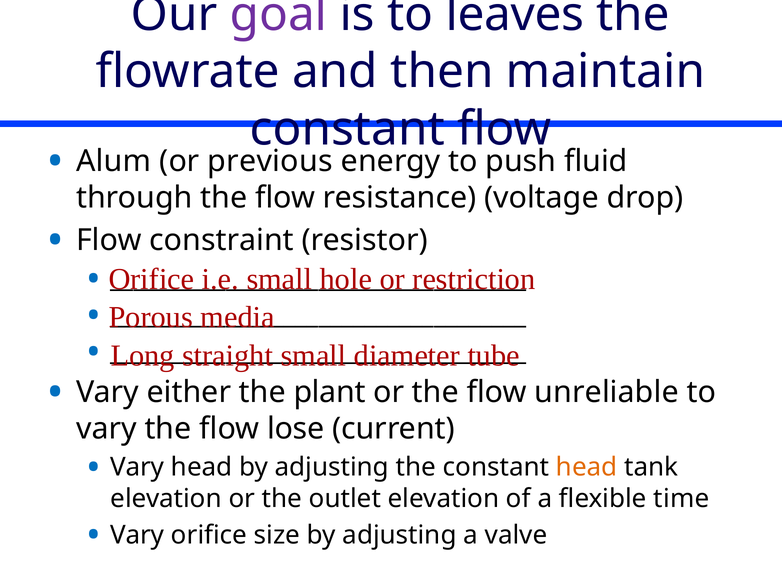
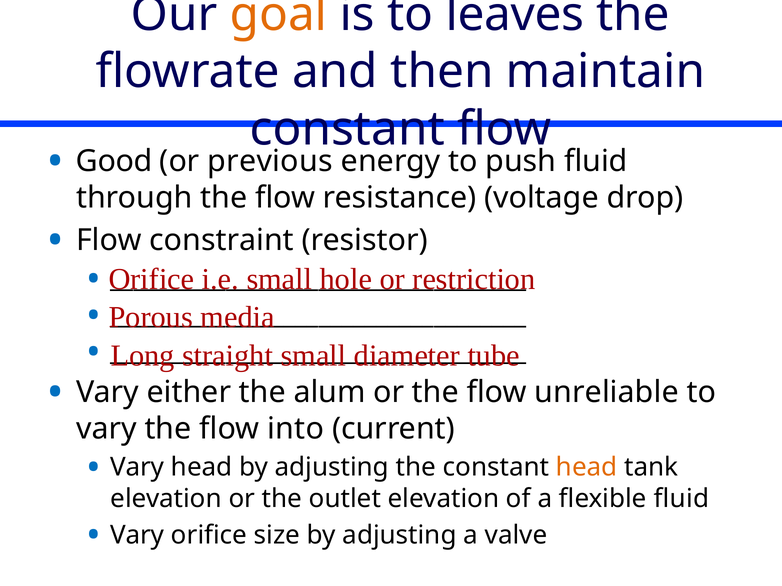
goal colour: purple -> orange
Alum: Alum -> Good
plant: plant -> alum
lose: lose -> into
flexible time: time -> fluid
